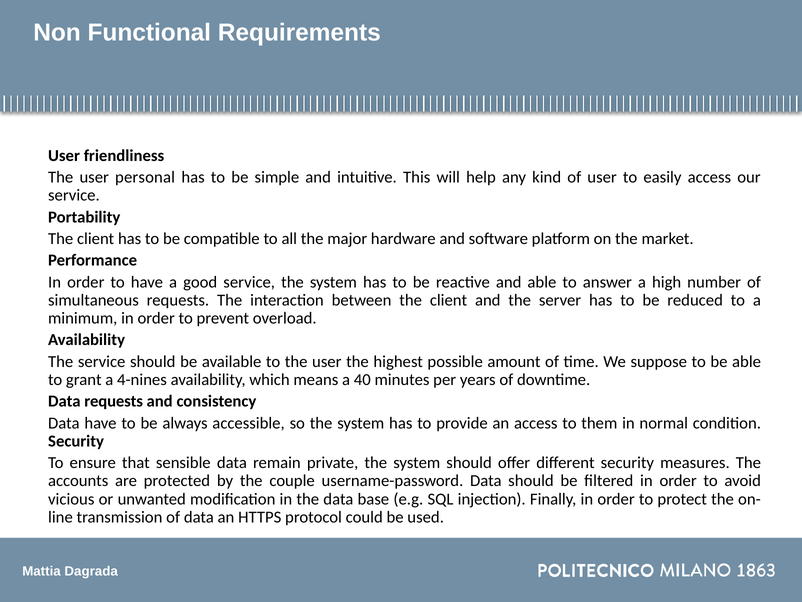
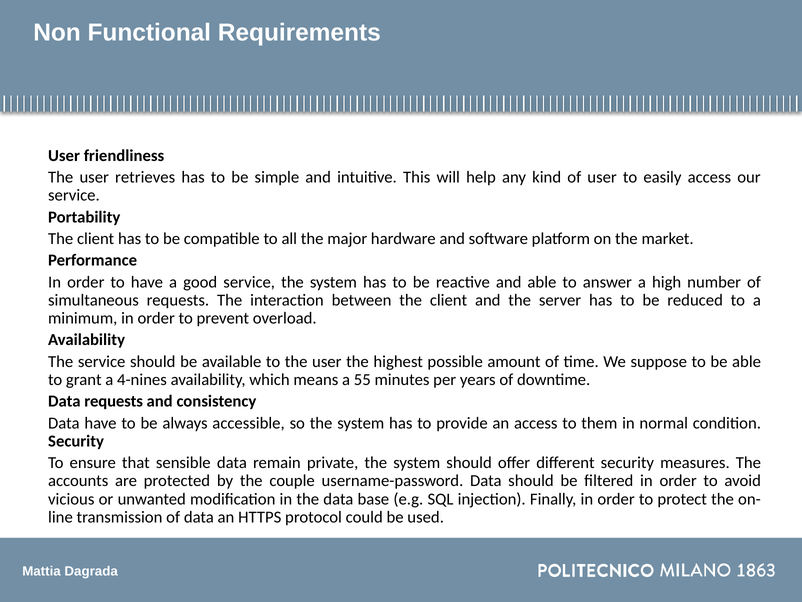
personal: personal -> retrieves
40: 40 -> 55
